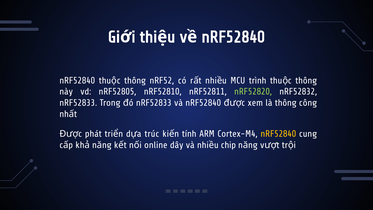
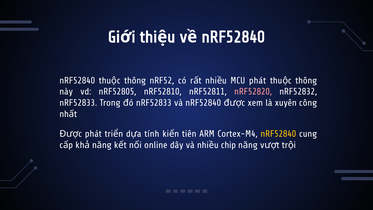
MCU trình: trình -> phát
nRF52820 colour: light green -> pink
là thông: thông -> xuyên
trúc: trúc -> tính
tính: tính -> tiên
